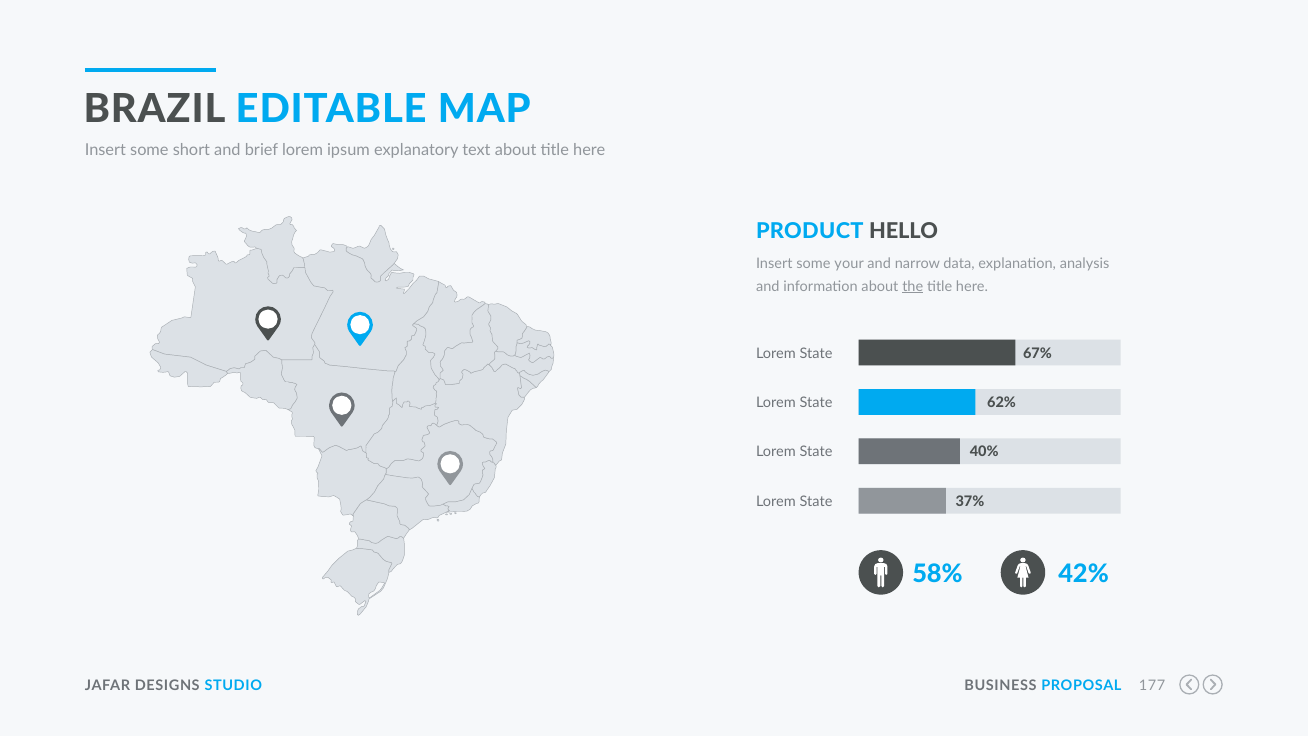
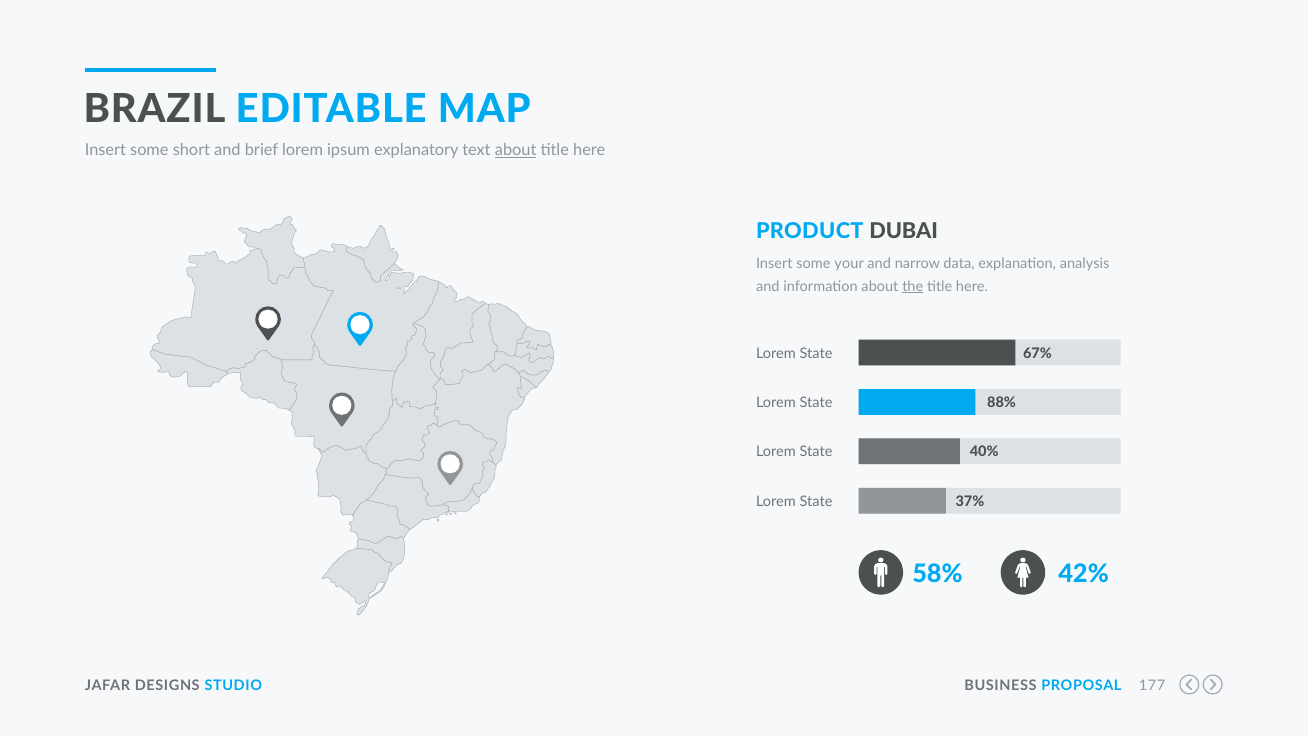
about at (516, 150) underline: none -> present
HELLO: HELLO -> DUBAI
62%: 62% -> 88%
